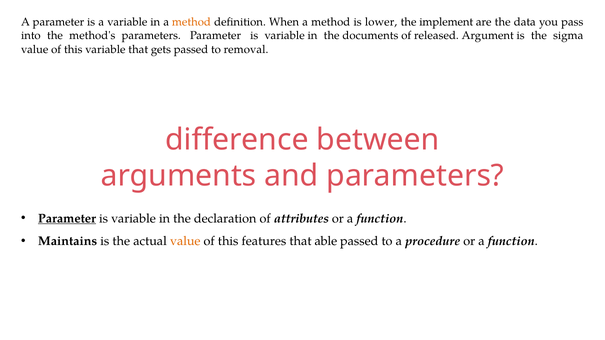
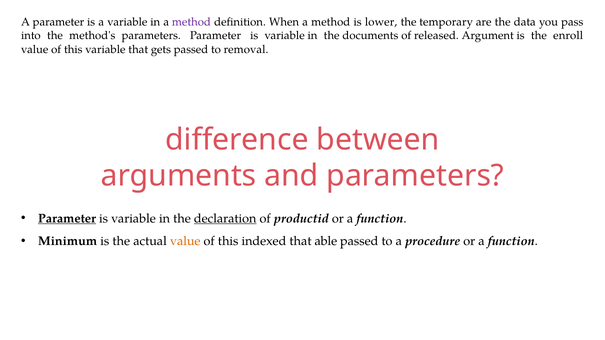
method at (191, 22) colour: orange -> purple
implement: implement -> temporary
sigma: sigma -> enroll
declaration underline: none -> present
attributes: attributes -> productid
Maintains: Maintains -> Minimum
features: features -> indexed
